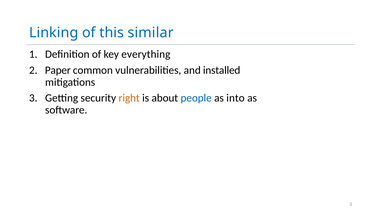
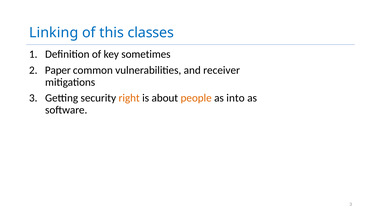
similar: similar -> classes
everything: everything -> sometimes
installed: installed -> receiver
people colour: blue -> orange
